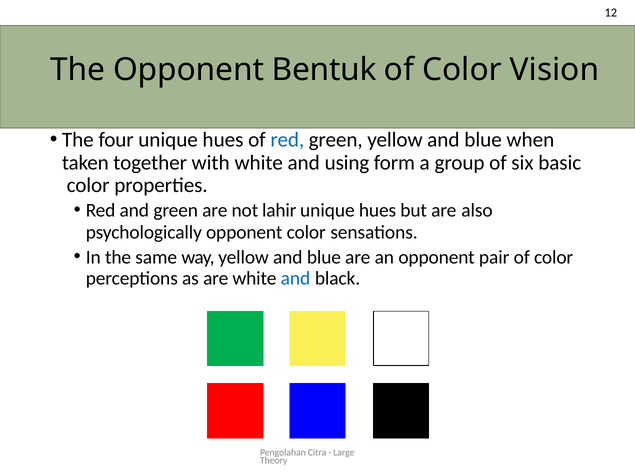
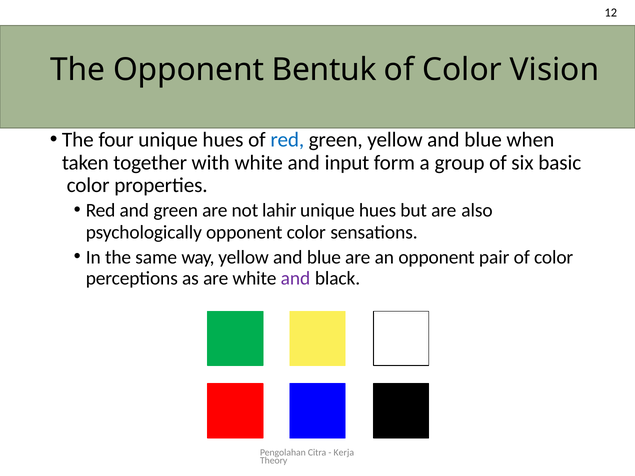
using: using -> input
and at (295, 278) colour: blue -> purple
Large: Large -> Kerja
